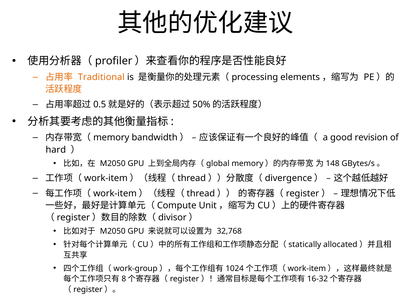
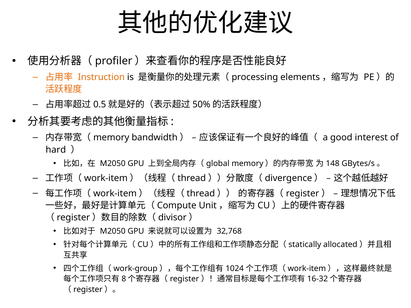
Traditional: Traditional -> Instruction
revision: revision -> interest
